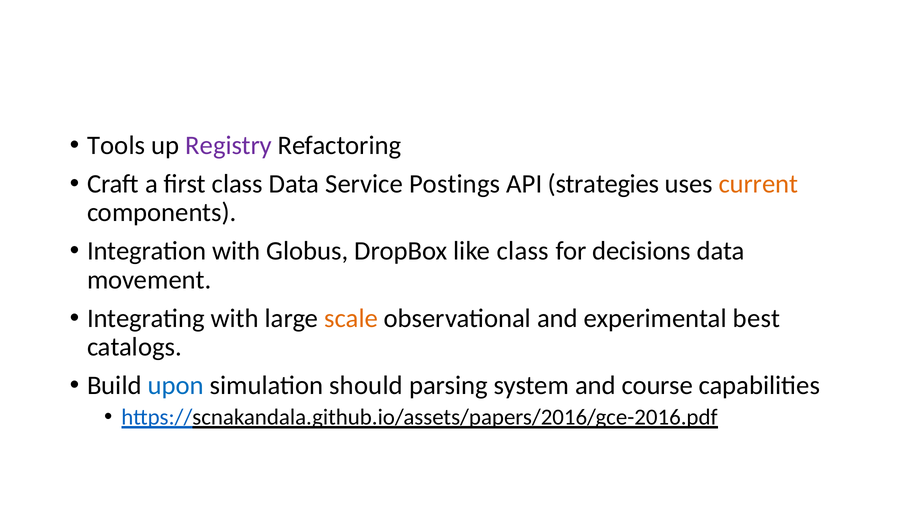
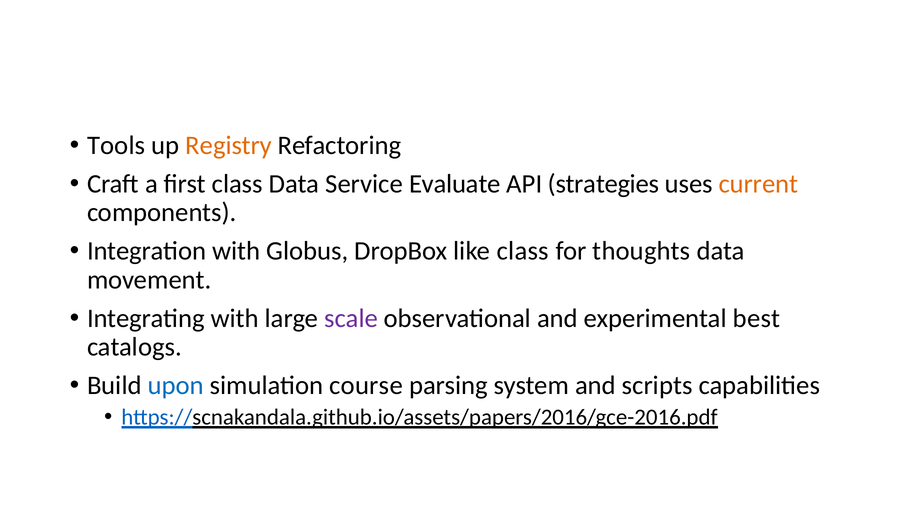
Registry colour: purple -> orange
Postings: Postings -> Evaluate
decisions: decisions -> thoughts
scale colour: orange -> purple
should: should -> course
course: course -> scripts
